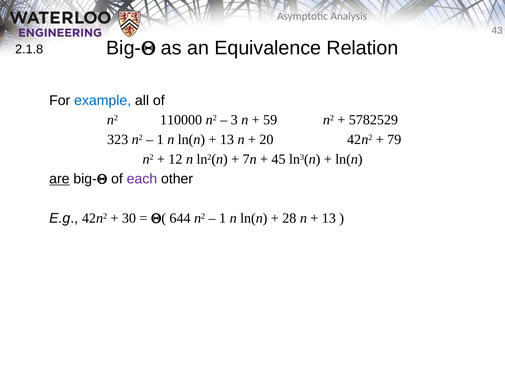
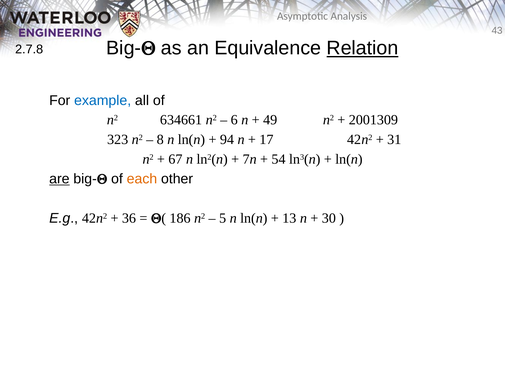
Relation underline: none -> present
2.1.8: 2.1.8 -> 2.7.8
110000: 110000 -> 634661
3: 3 -> 6
59: 59 -> 49
5782529: 5782529 -> 2001309
1 at (160, 140): 1 -> 8
13 at (227, 140): 13 -> 94
20: 20 -> 17
79: 79 -> 31
12: 12 -> 67
45: 45 -> 54
each colour: purple -> orange
30: 30 -> 36
644: 644 -> 186
1 at (223, 218): 1 -> 5
28: 28 -> 13
13 at (329, 218): 13 -> 30
